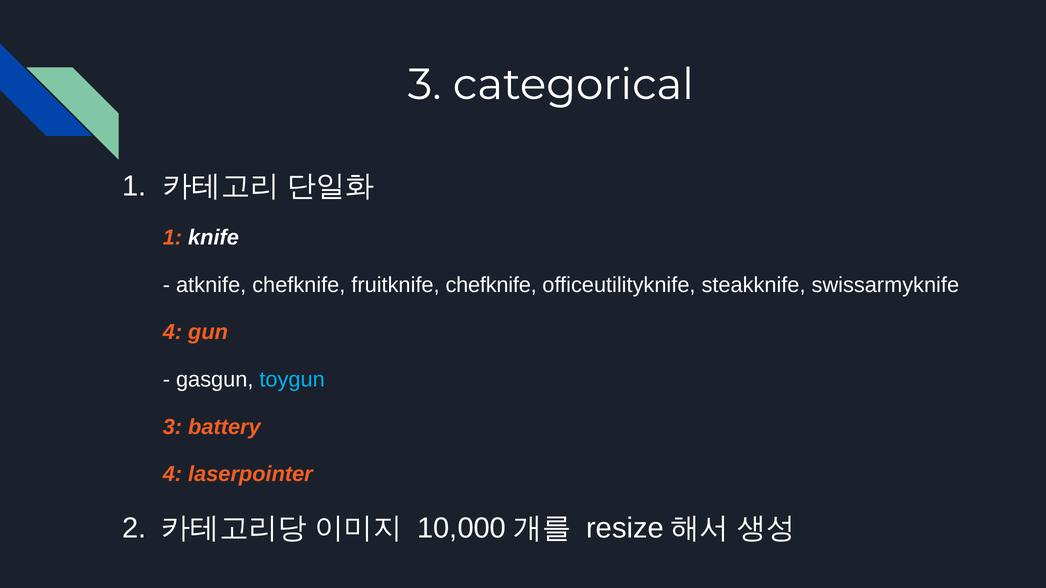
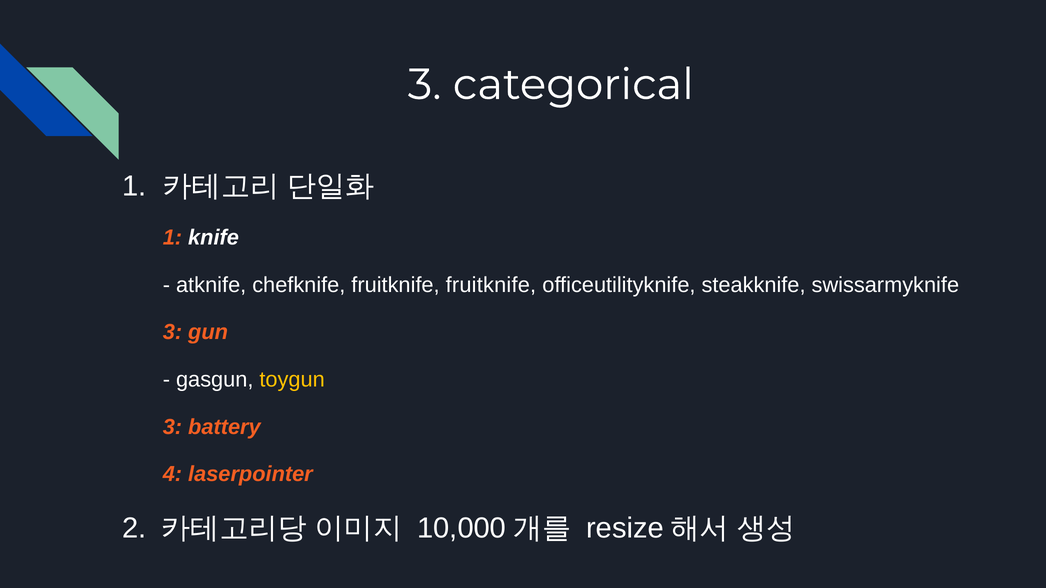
fruitknife chefknife: chefknife -> fruitknife
4 at (172, 332): 4 -> 3
toygun colour: light blue -> yellow
